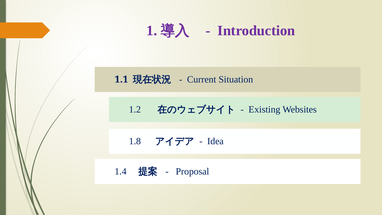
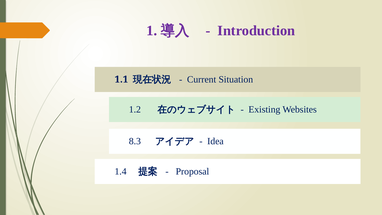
1.8: 1.8 -> 8.3
